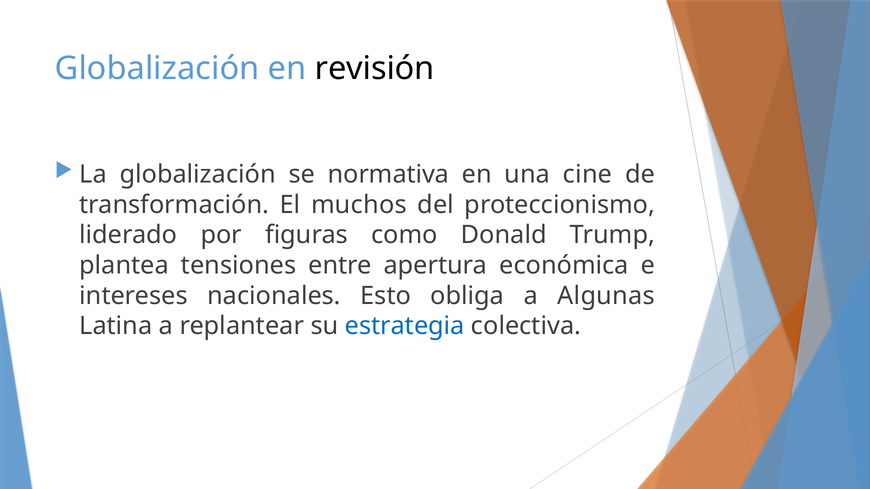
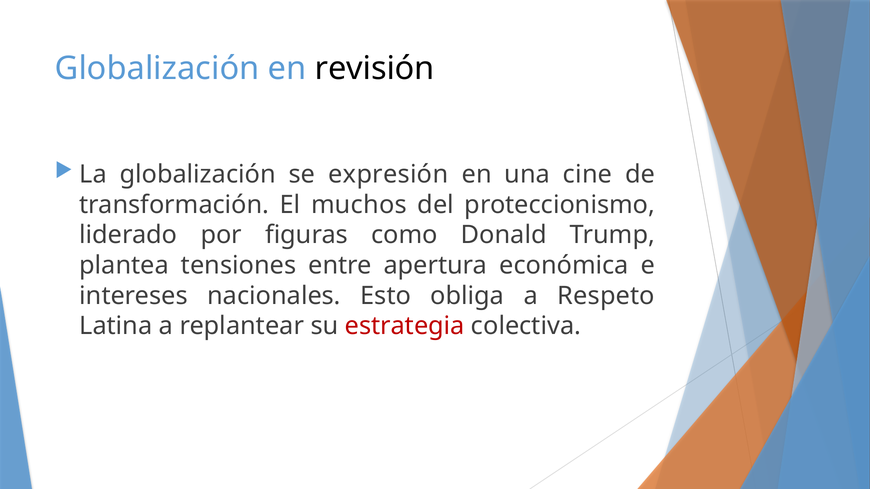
normativa: normativa -> expresión
Algunas: Algunas -> Respeto
estrategia colour: blue -> red
